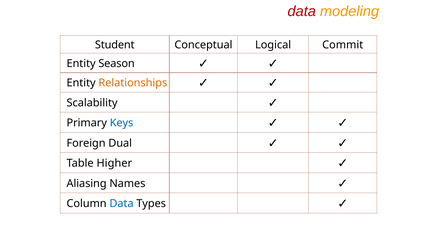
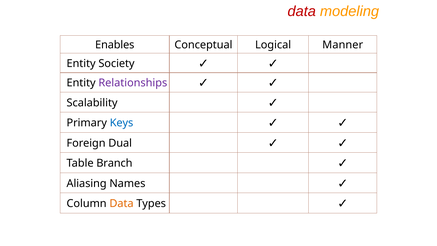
Student: Student -> Enables
Commit: Commit -> Manner
Season: Season -> Society
Relationships colour: orange -> purple
Higher: Higher -> Branch
Data at (122, 204) colour: blue -> orange
